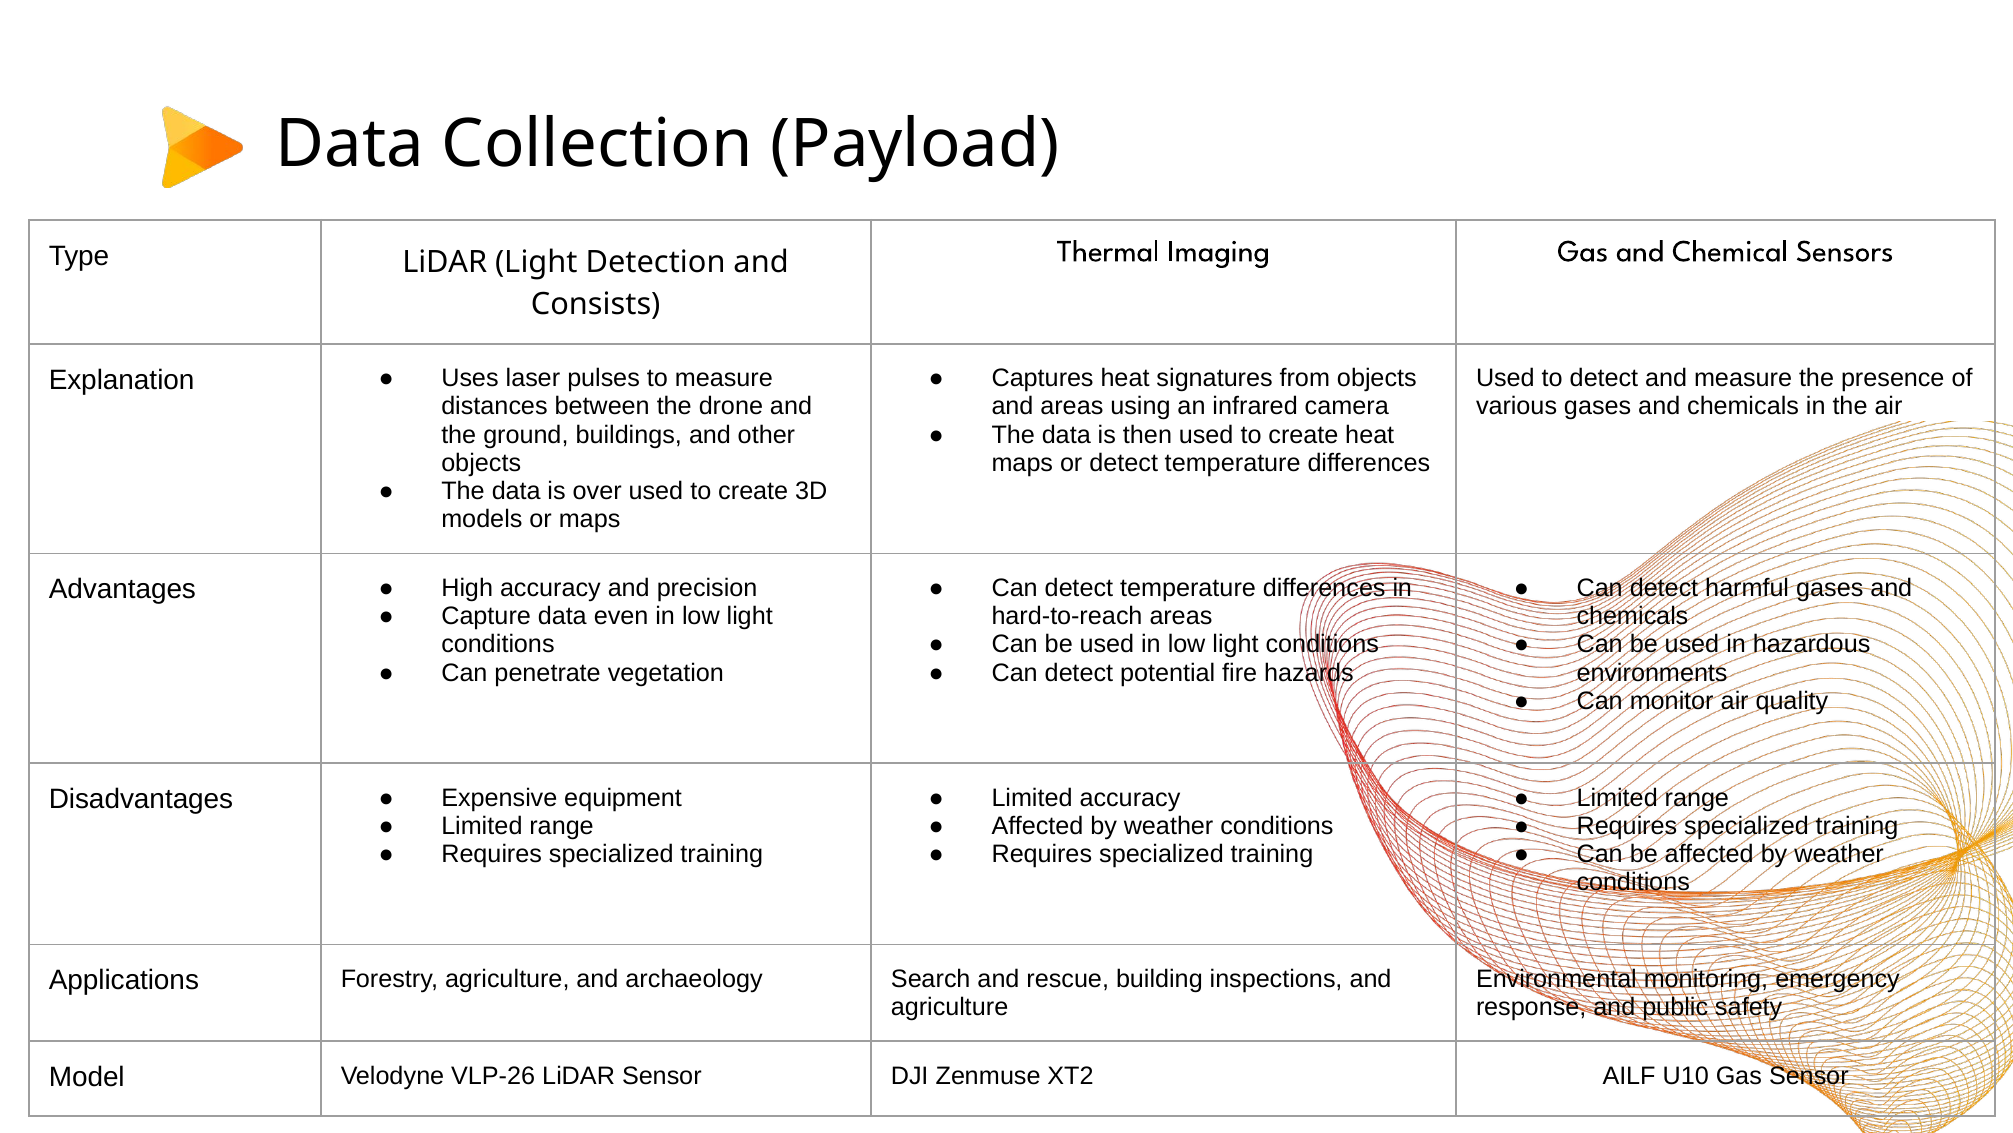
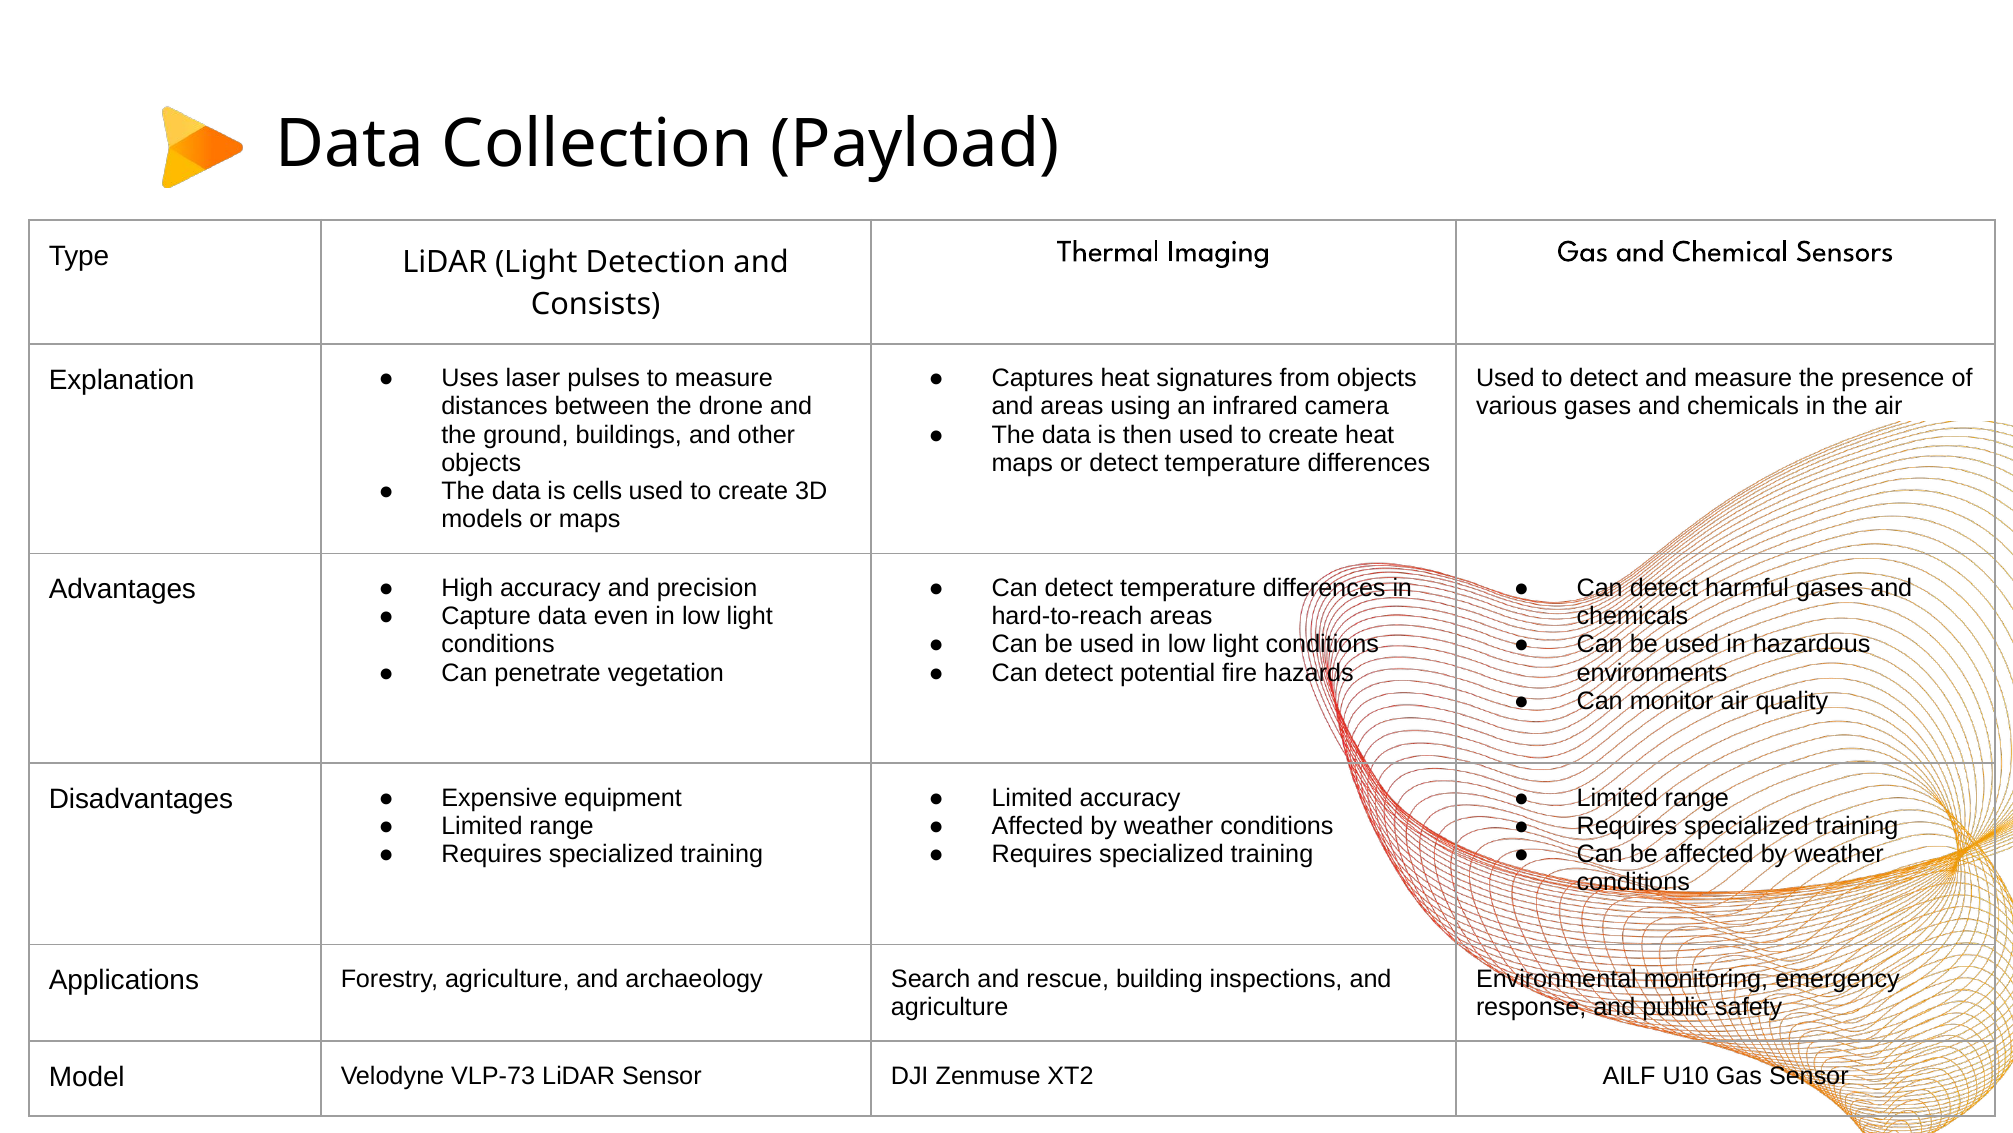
over: over -> cells
VLP-26: VLP-26 -> VLP-73
